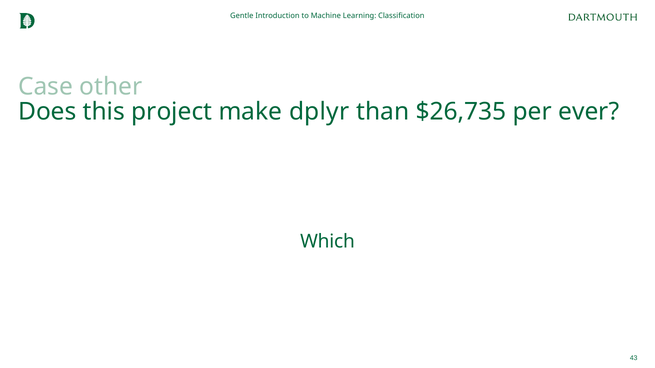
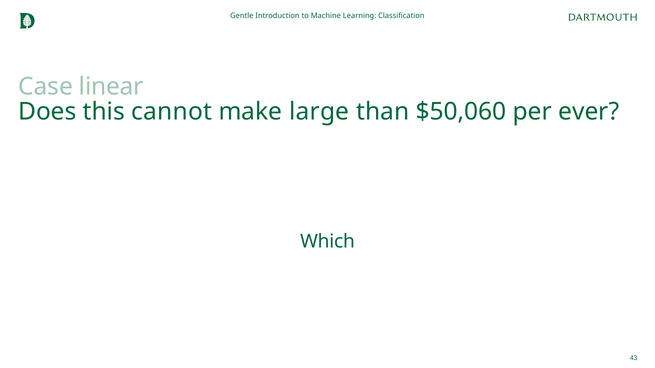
other: other -> linear
project: project -> cannot
dplyr: dplyr -> large
$26,735: $26,735 -> $50,060
